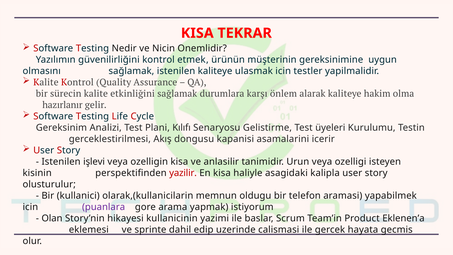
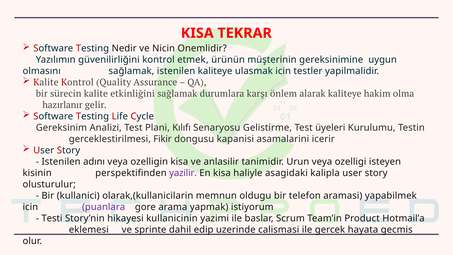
Akış: Akış -> Fikir
işlevi: işlevi -> adını
yazilir colour: red -> purple
Olan: Olan -> Testi
Eklenen’a: Eklenen’a -> Hotmail’a
